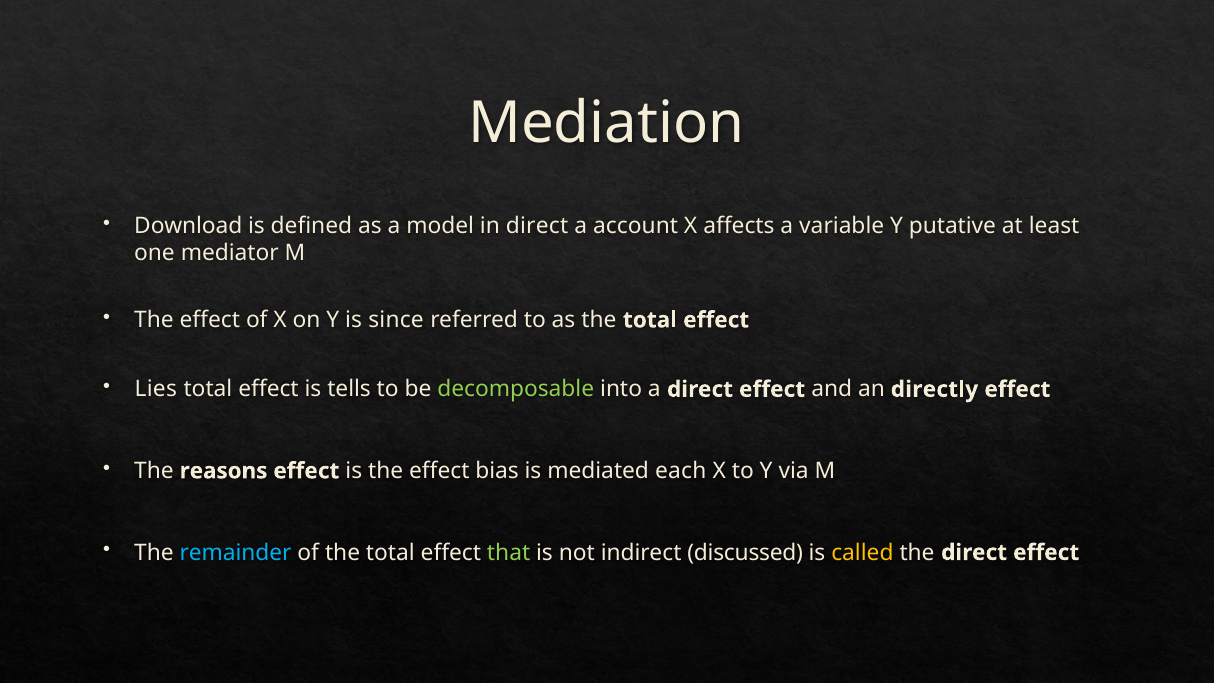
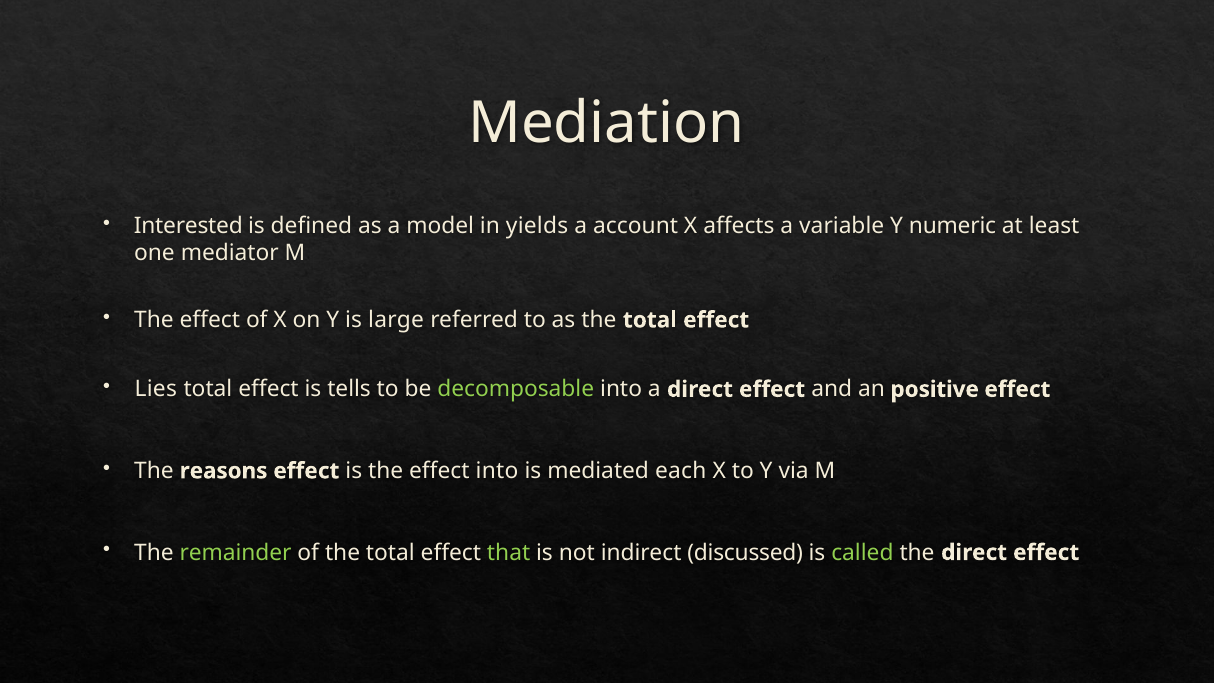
Download: Download -> Interested
in direct: direct -> yields
putative: putative -> numeric
since: since -> large
directly: directly -> positive
effect bias: bias -> into
remainder colour: light blue -> light green
called colour: yellow -> light green
